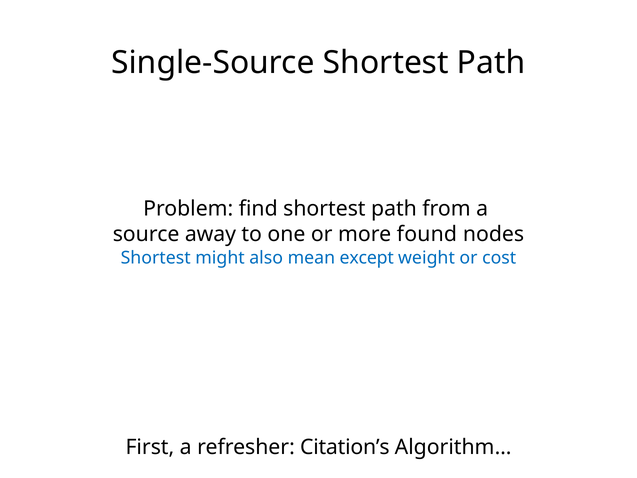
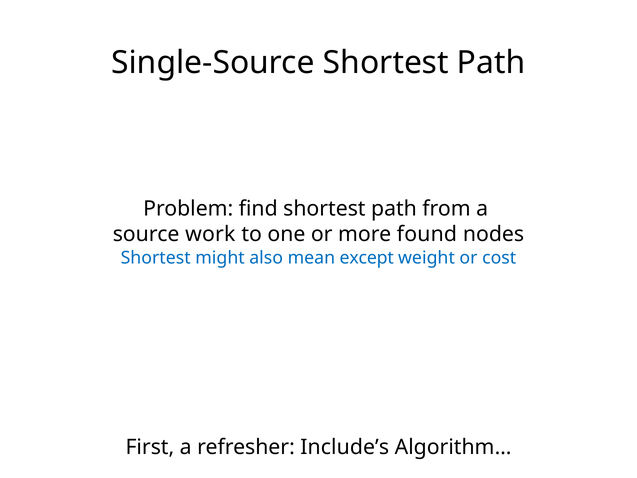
away: away -> work
Citation’s: Citation’s -> Include’s
